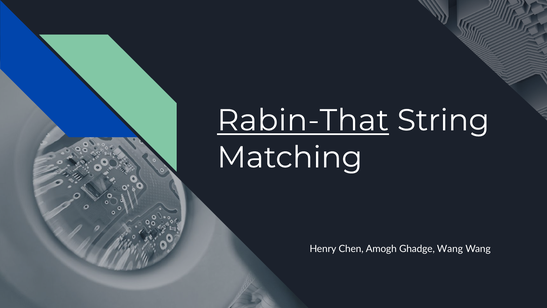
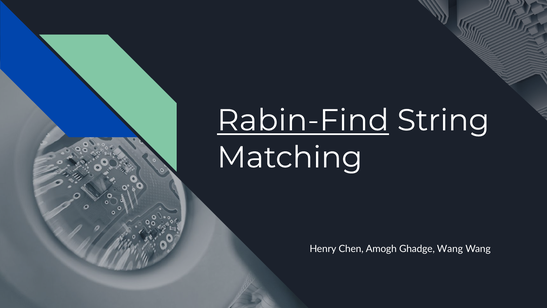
Rabin-That: Rabin-That -> Rabin-Find
